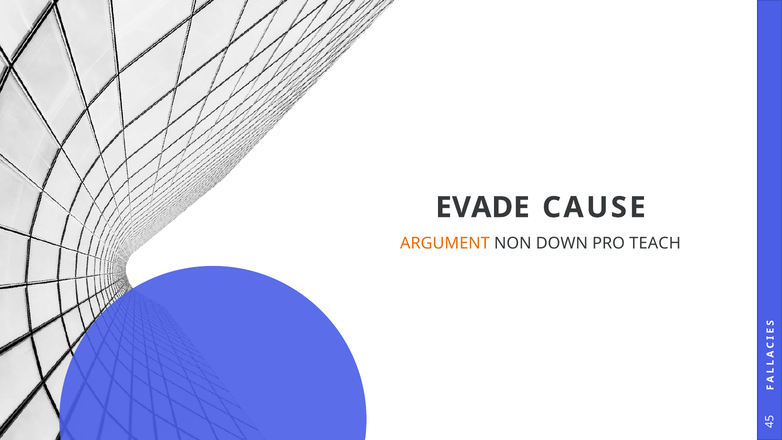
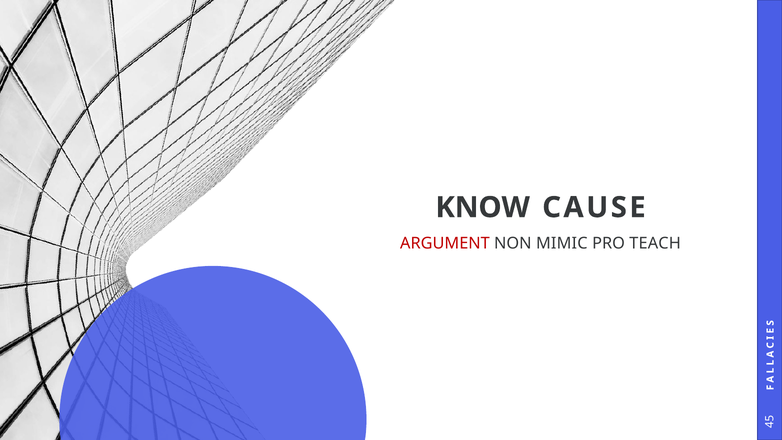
EVADE: EVADE -> KNOW
ARGUMENT colour: orange -> red
DOWN: DOWN -> MIMIC
